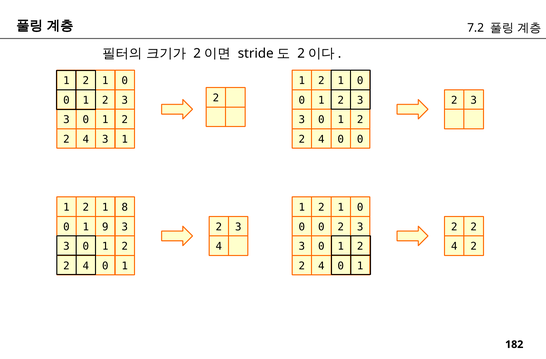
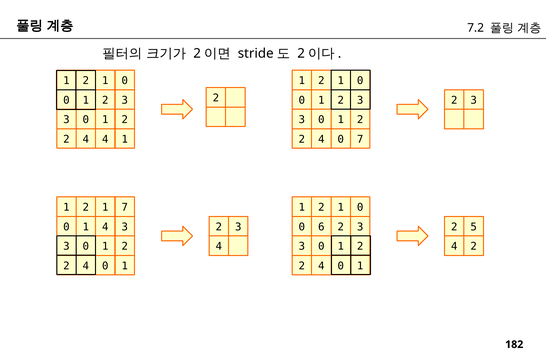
4 3: 3 -> 4
4 0 0: 0 -> 7
1 8: 8 -> 7
1 9: 9 -> 4
0 at (321, 227): 0 -> 6
2 at (474, 227): 2 -> 5
